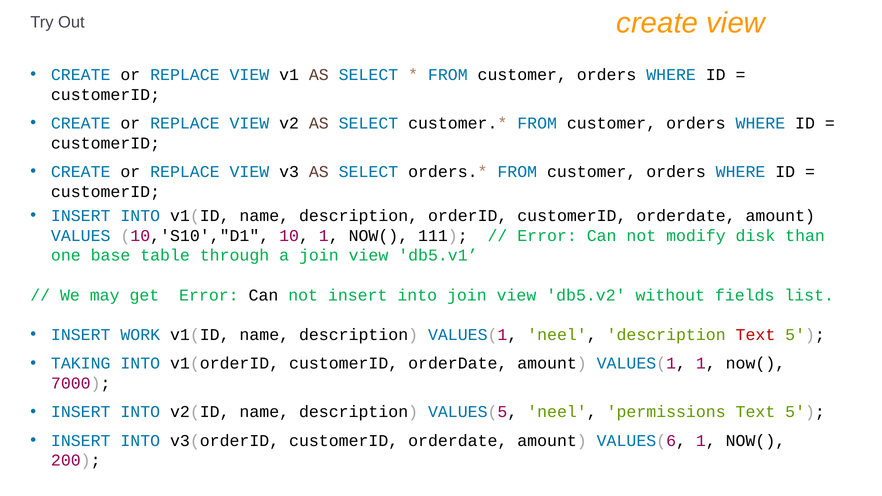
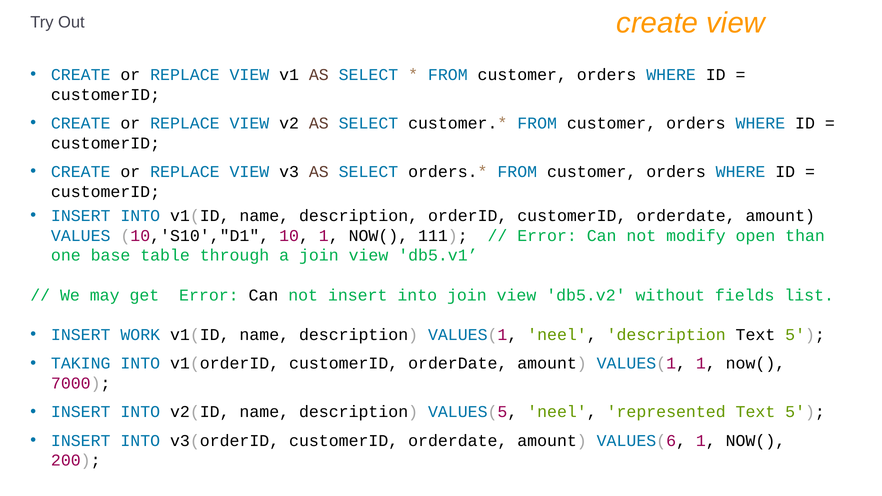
disk: disk -> open
Text at (755, 335) colour: red -> black
permissions: permissions -> represented
